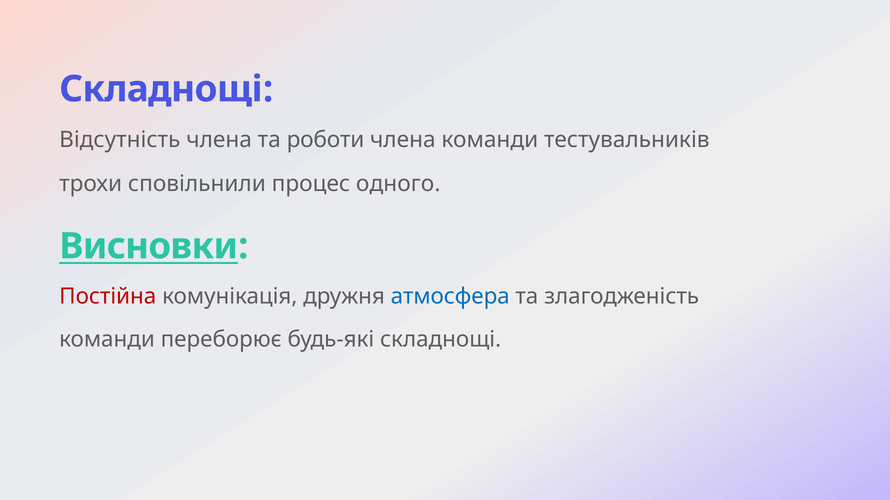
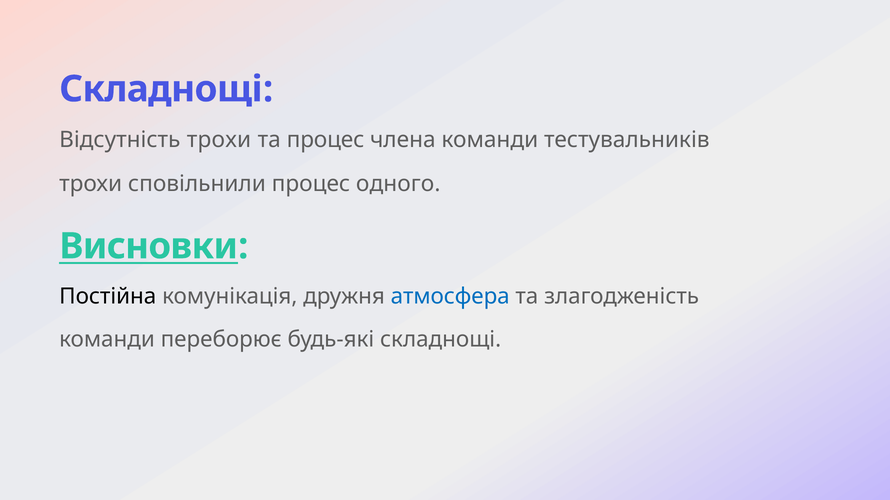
Відсутність члена: члена -> трохи
та роботи: роботи -> процес
Постійна colour: red -> black
